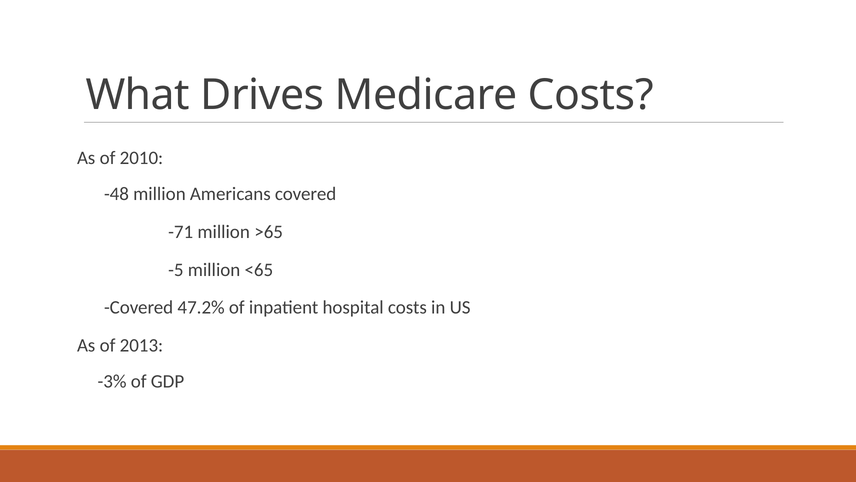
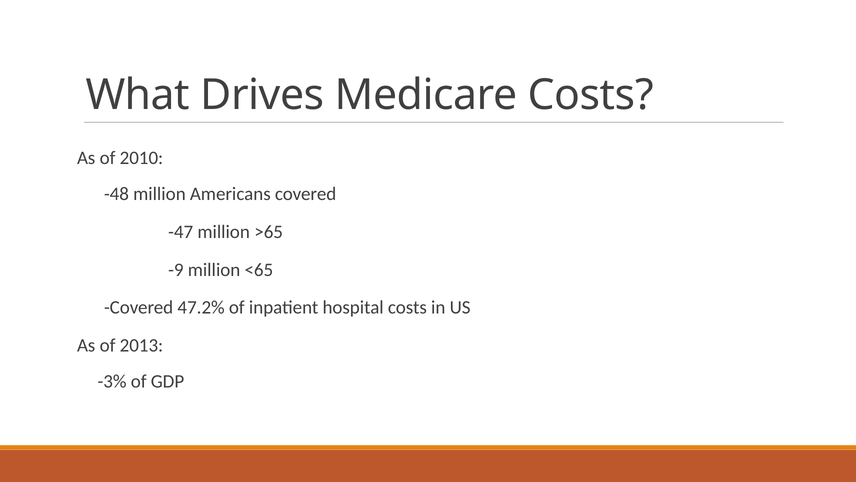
-71: -71 -> -47
-5: -5 -> -9
